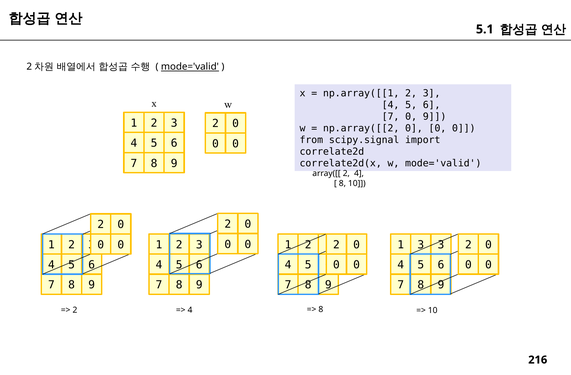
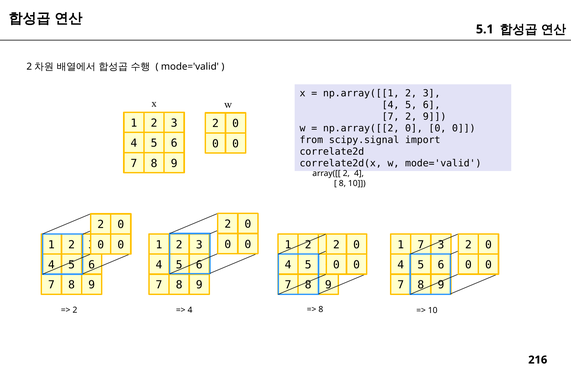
mode='valid at (190, 67) underline: present -> none
7 0: 0 -> 2
1 3: 3 -> 7
